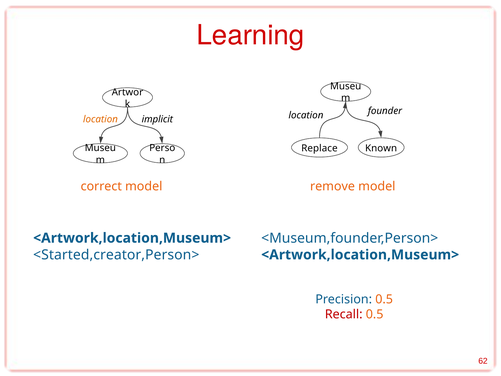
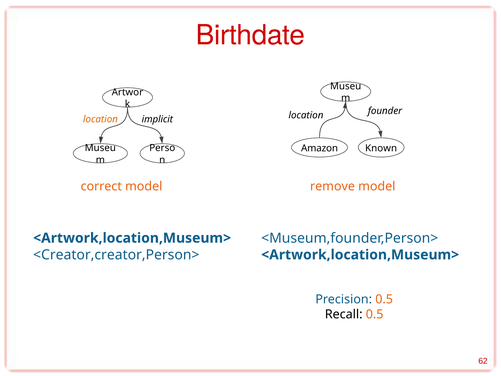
Learning: Learning -> Birthdate
Replace: Replace -> Amazon
<Started,creator,Person>: <Started,creator,Person> -> <Creator,creator,Person>
Recall colour: red -> black
